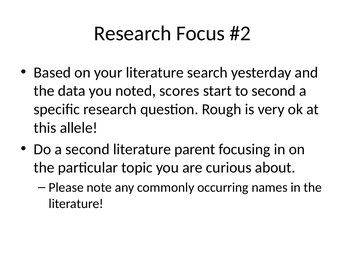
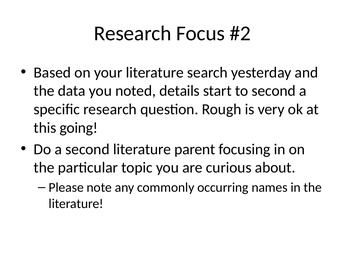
scores: scores -> details
allele: allele -> going
